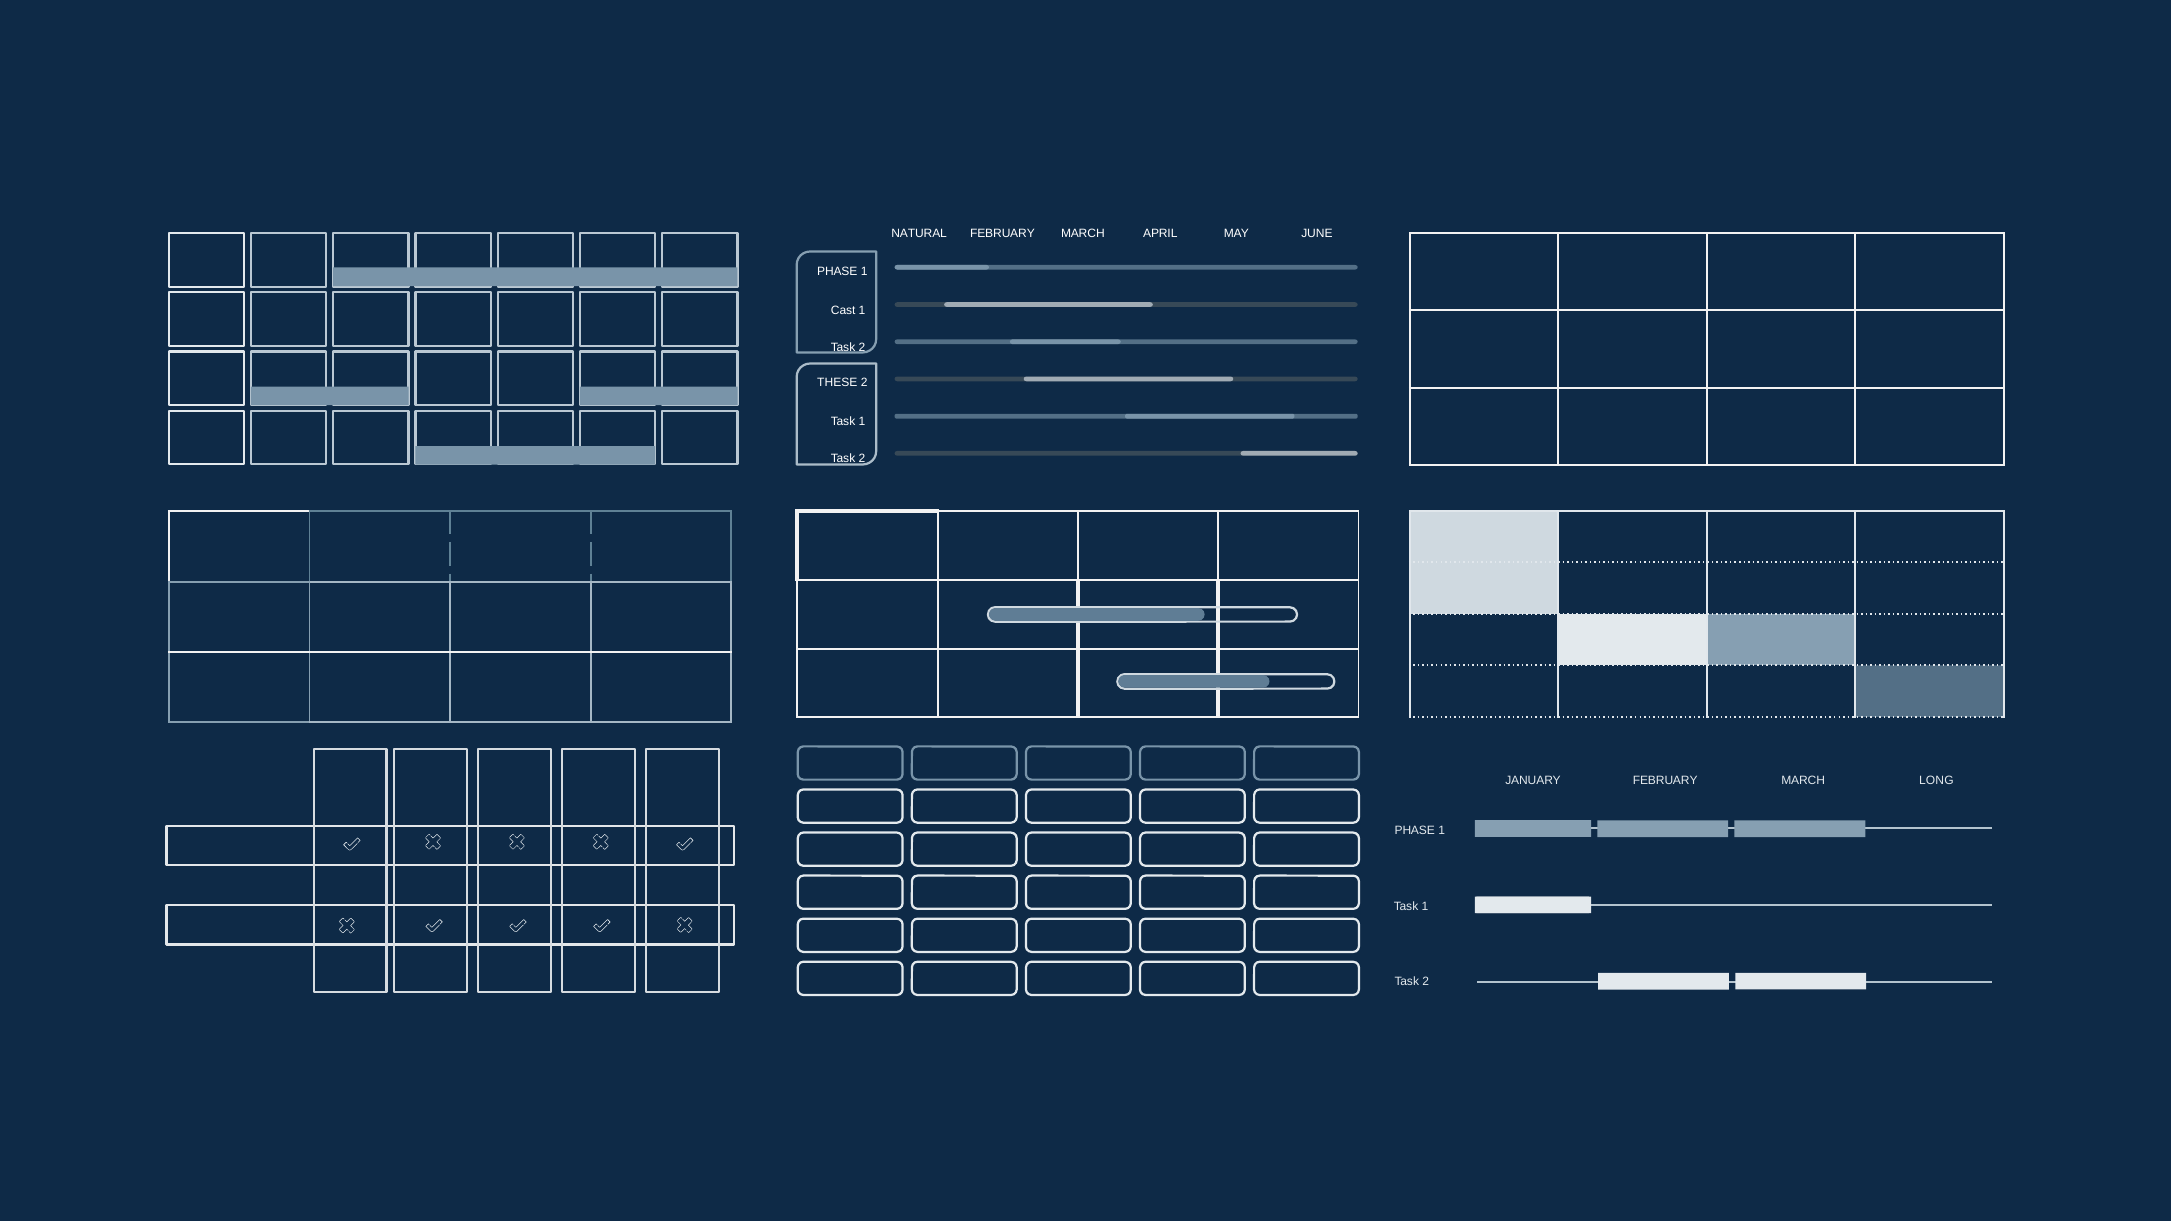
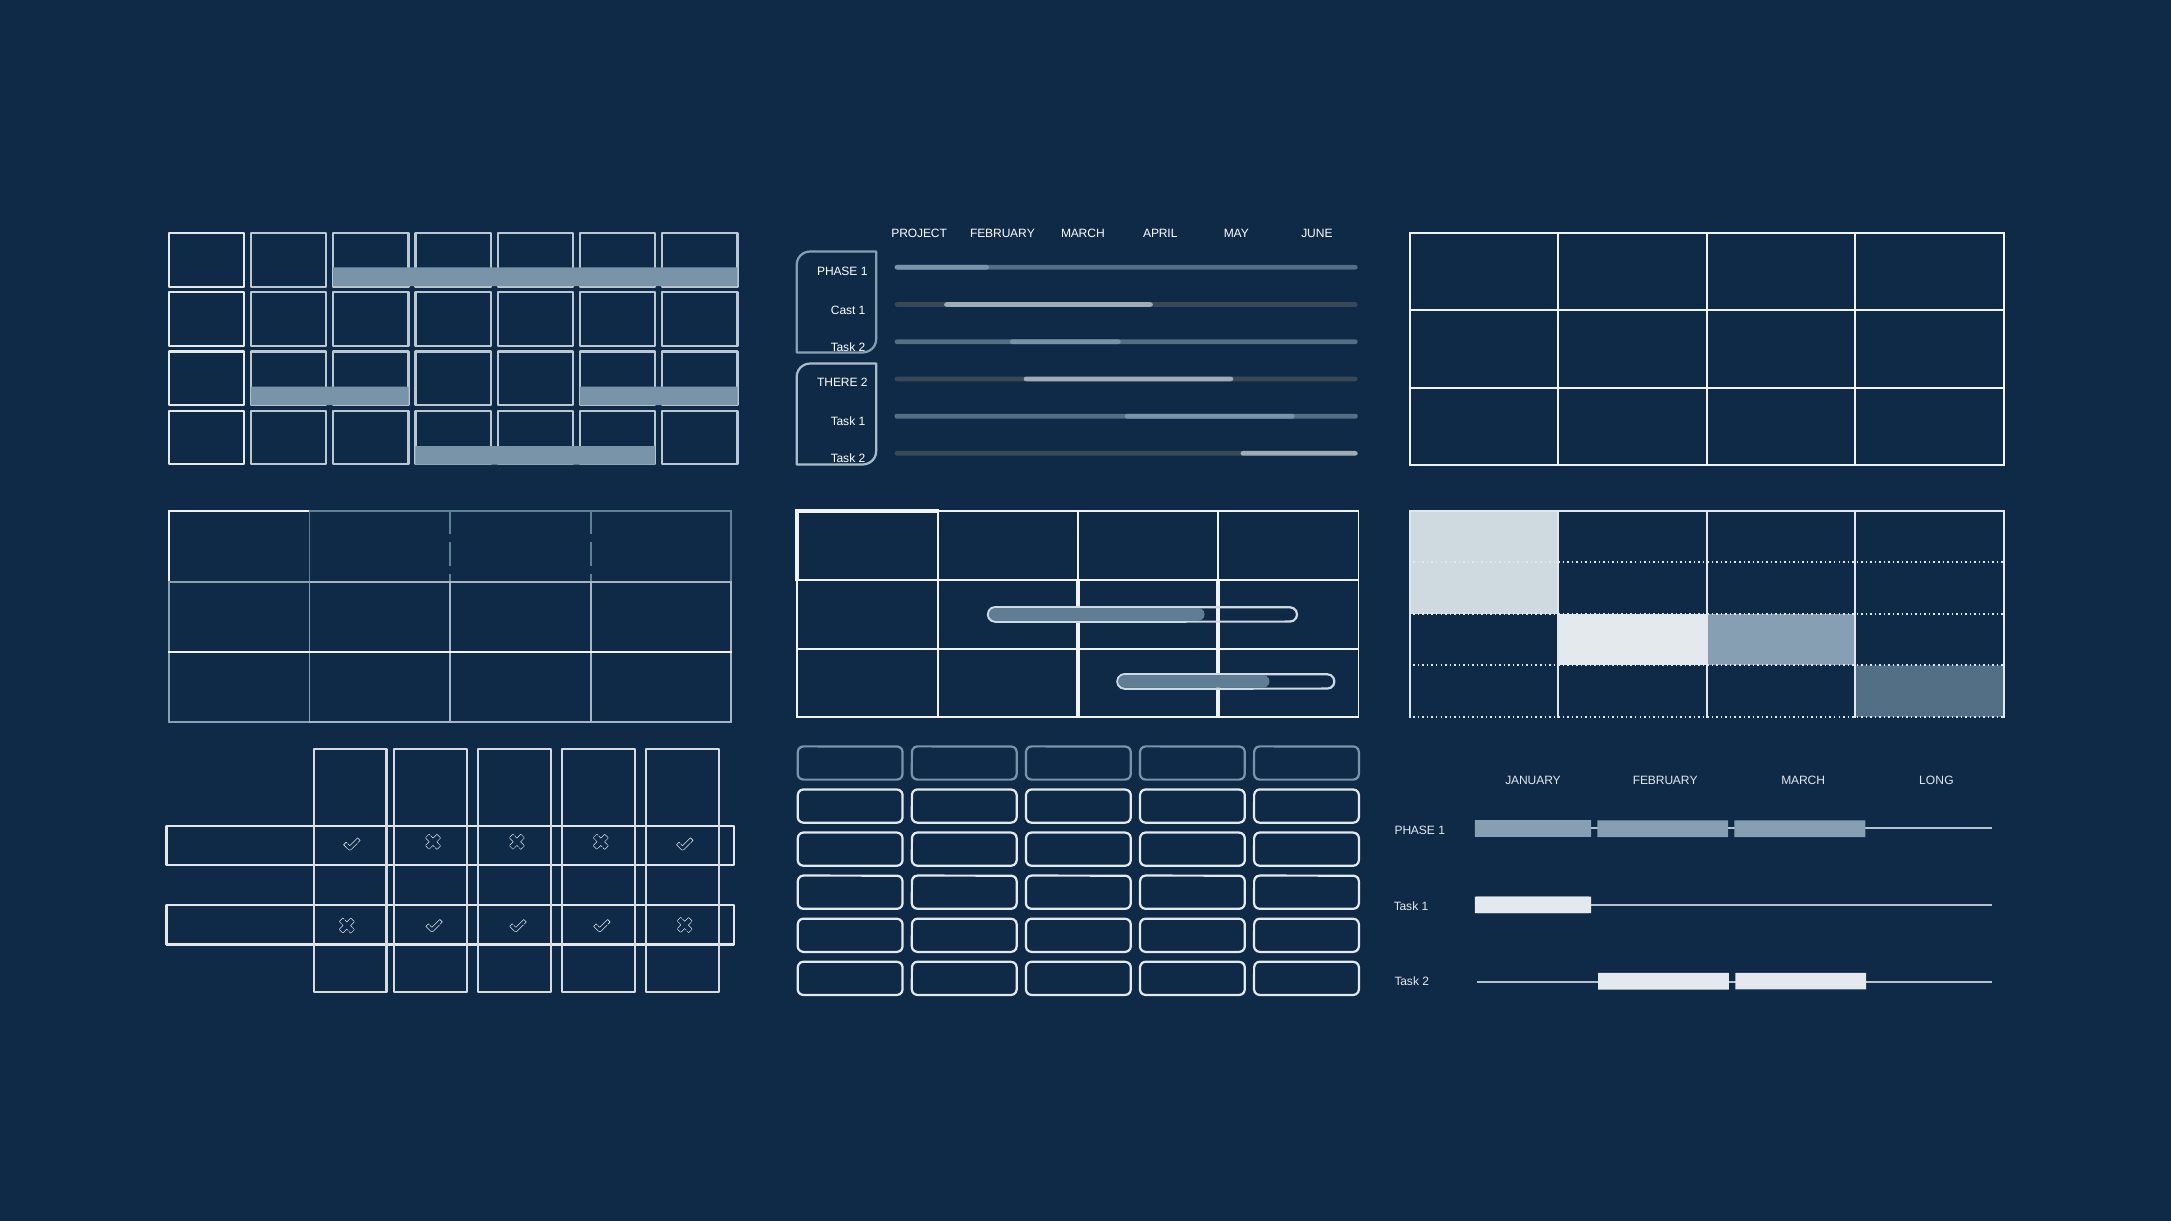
NATURAL: NATURAL -> PROJECT
THESE: THESE -> THERE
